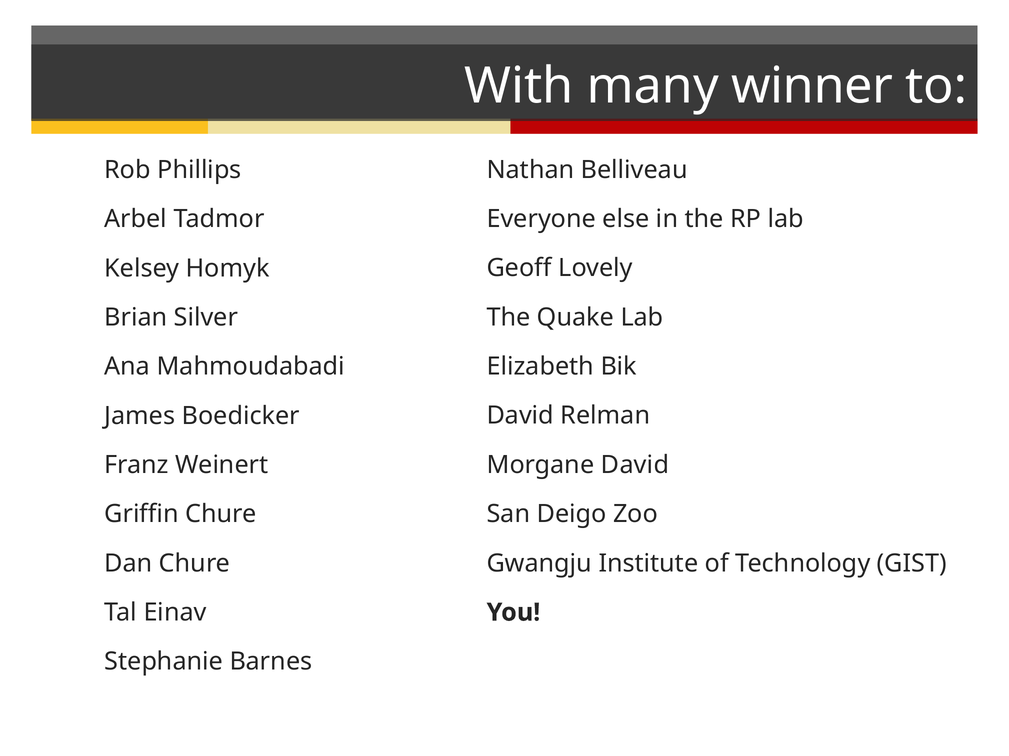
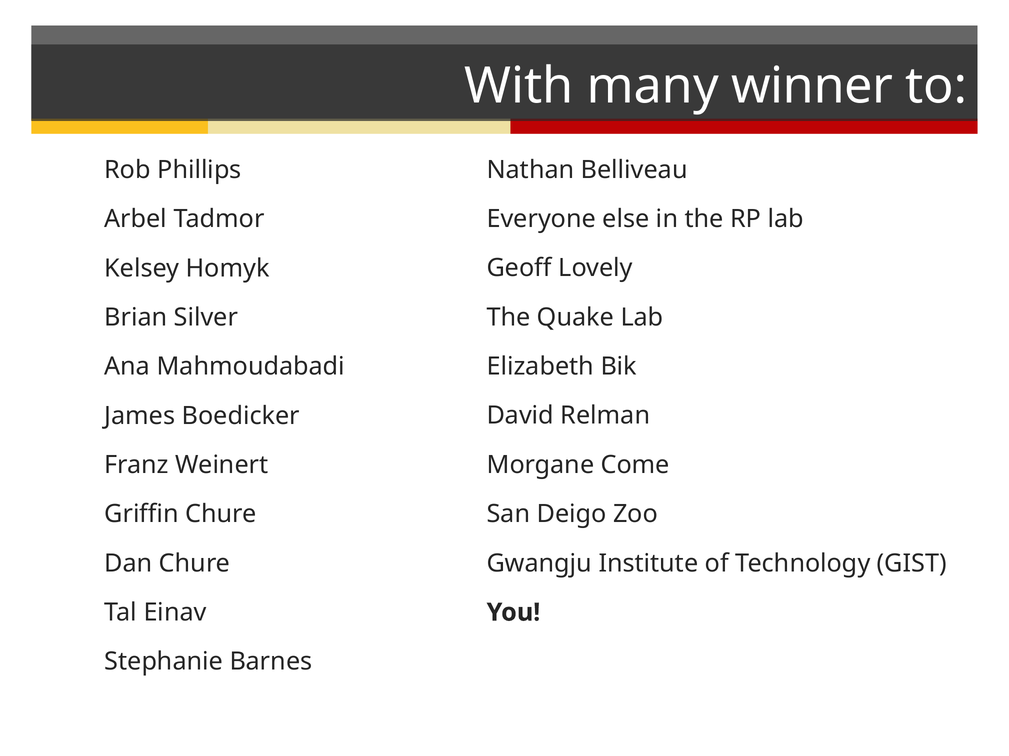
Morgane David: David -> Come
